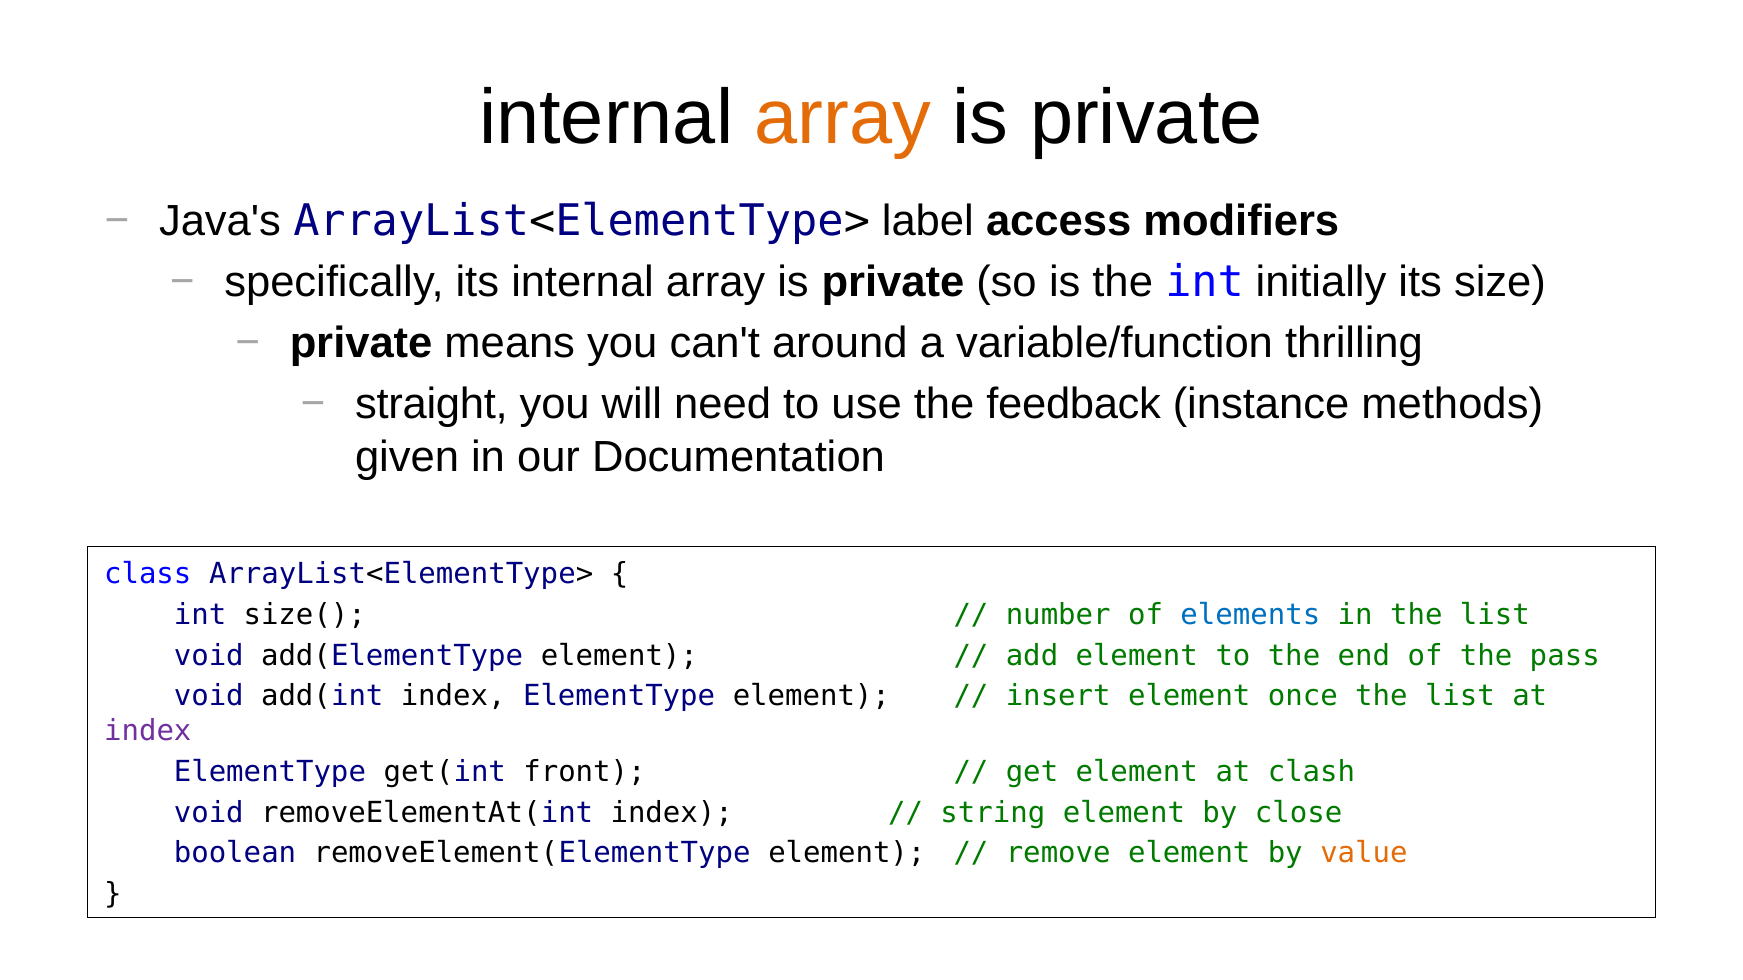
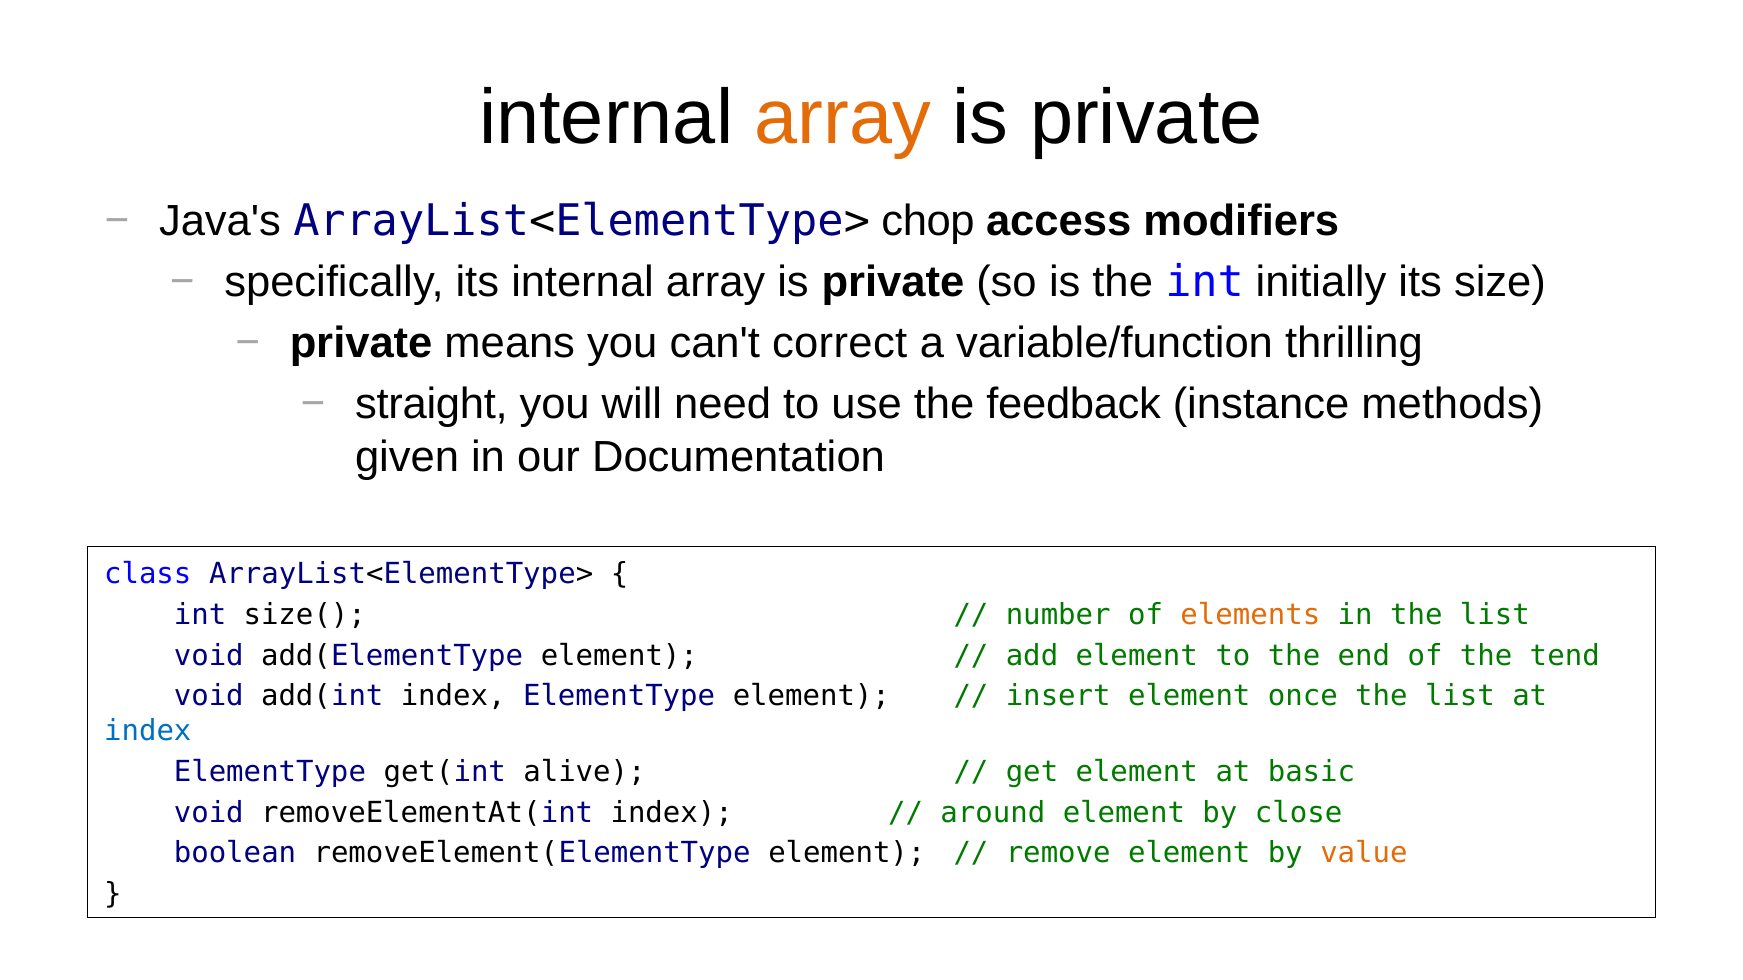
label: label -> chop
around: around -> correct
elements colour: blue -> orange
pass: pass -> tend
index at (148, 732) colour: purple -> blue
front: front -> alive
clash: clash -> basic
string: string -> around
